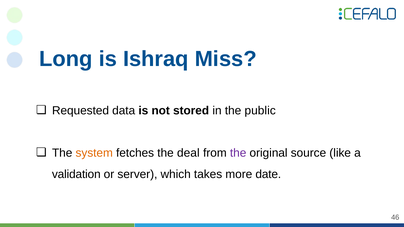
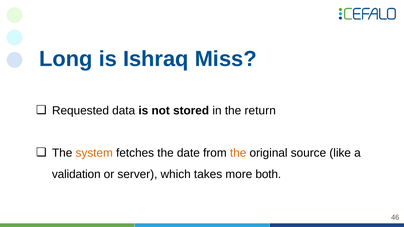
public: public -> return
deal: deal -> date
the at (238, 153) colour: purple -> orange
date: date -> both
